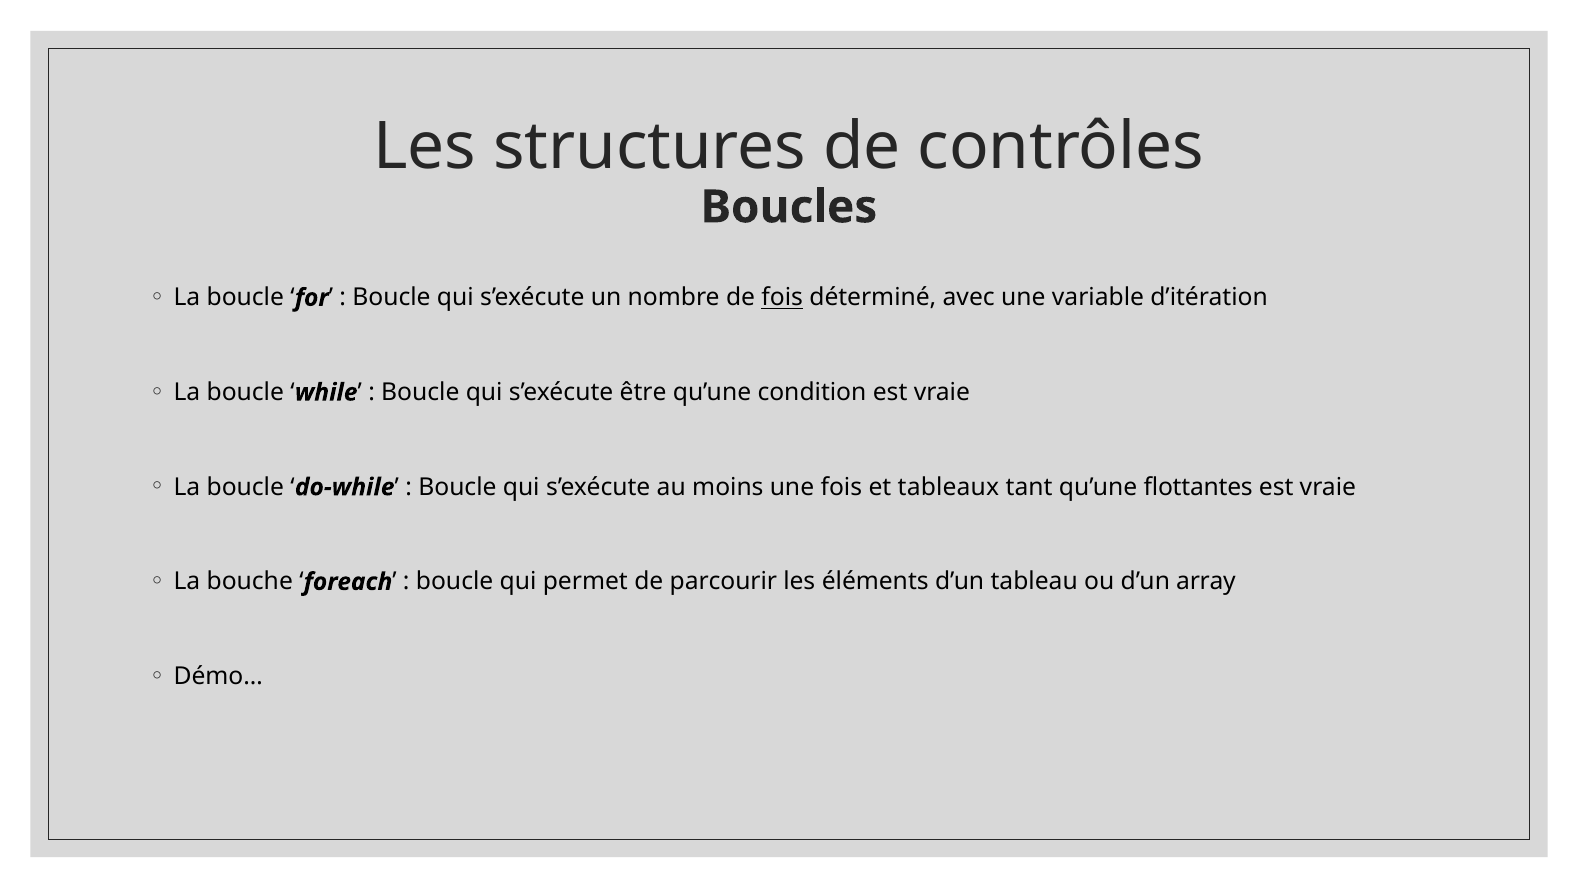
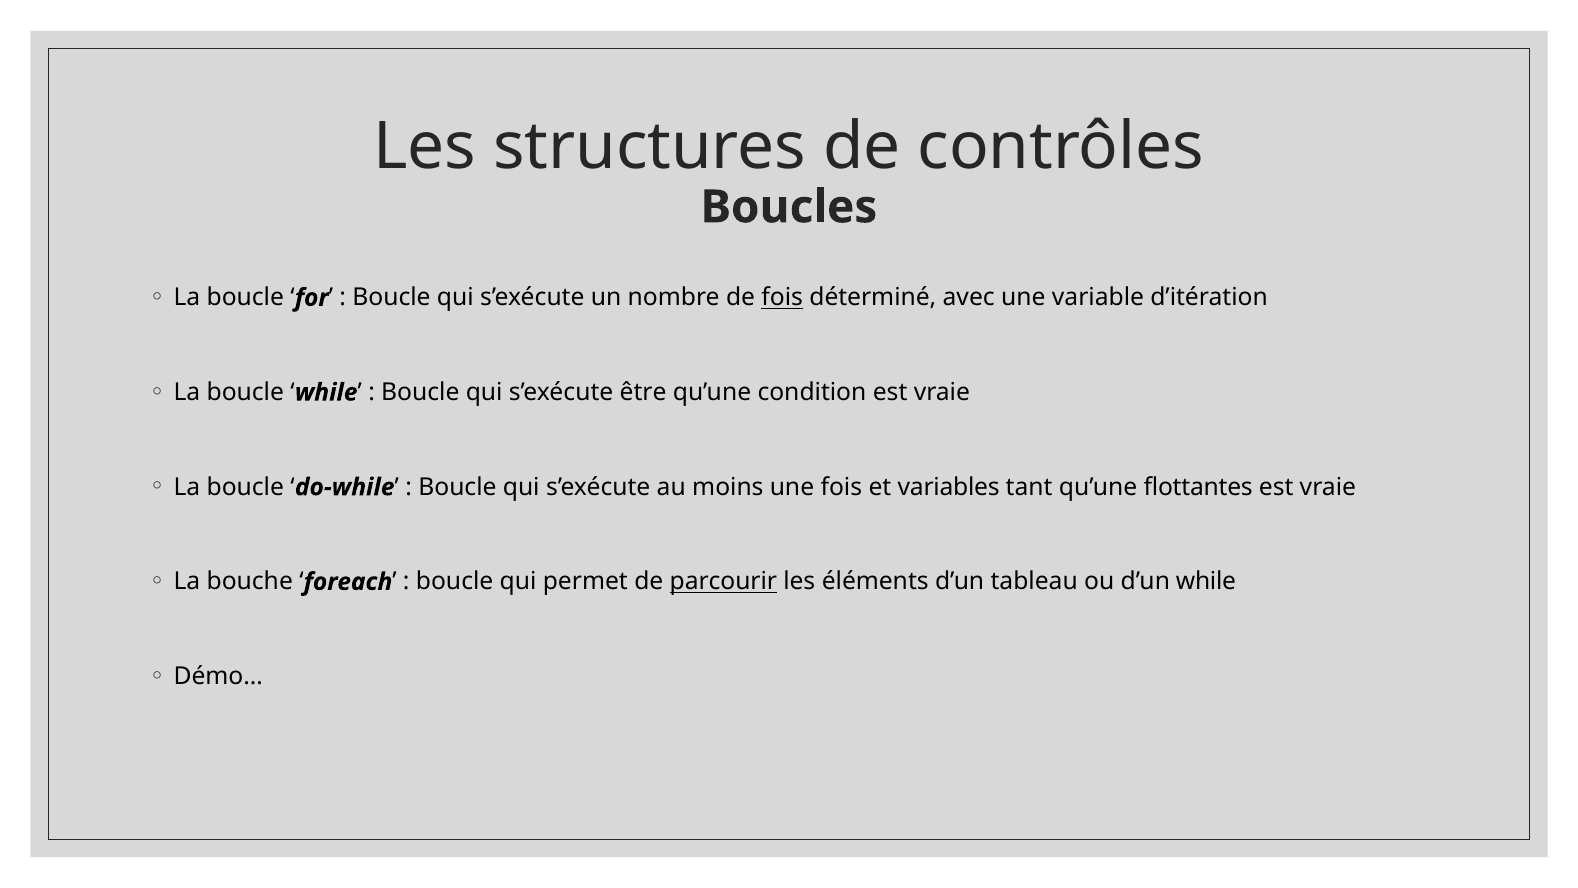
tableaux: tableaux -> variables
parcourir underline: none -> present
d’un array: array -> while
